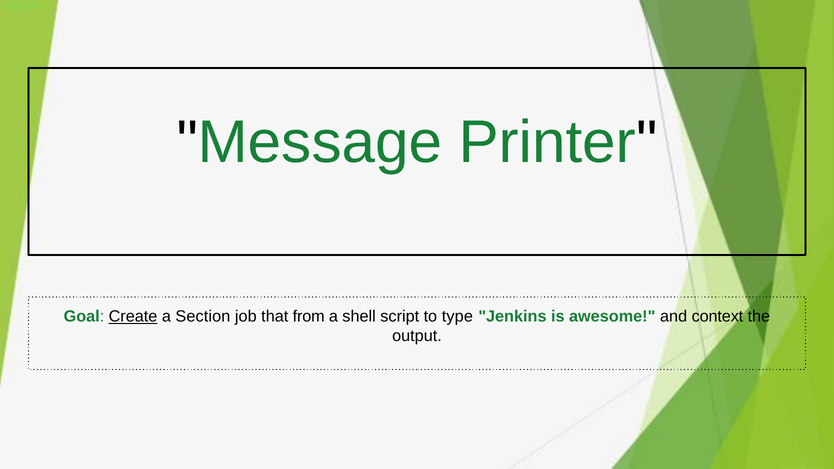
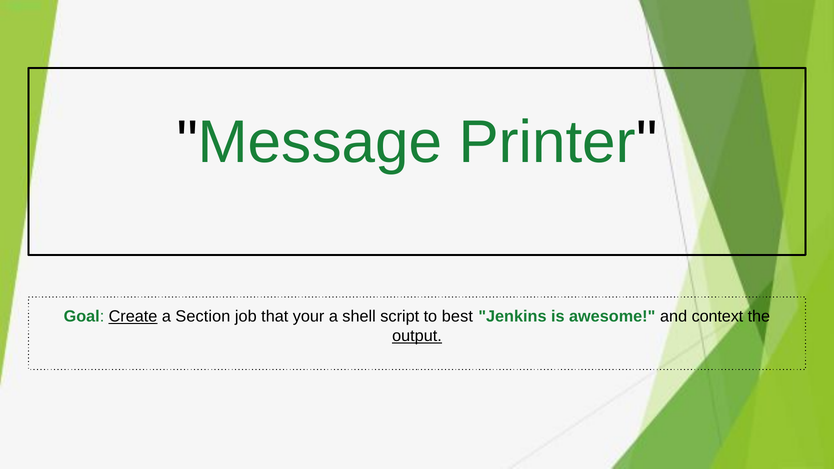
from: from -> your
type: type -> best
output underline: none -> present
